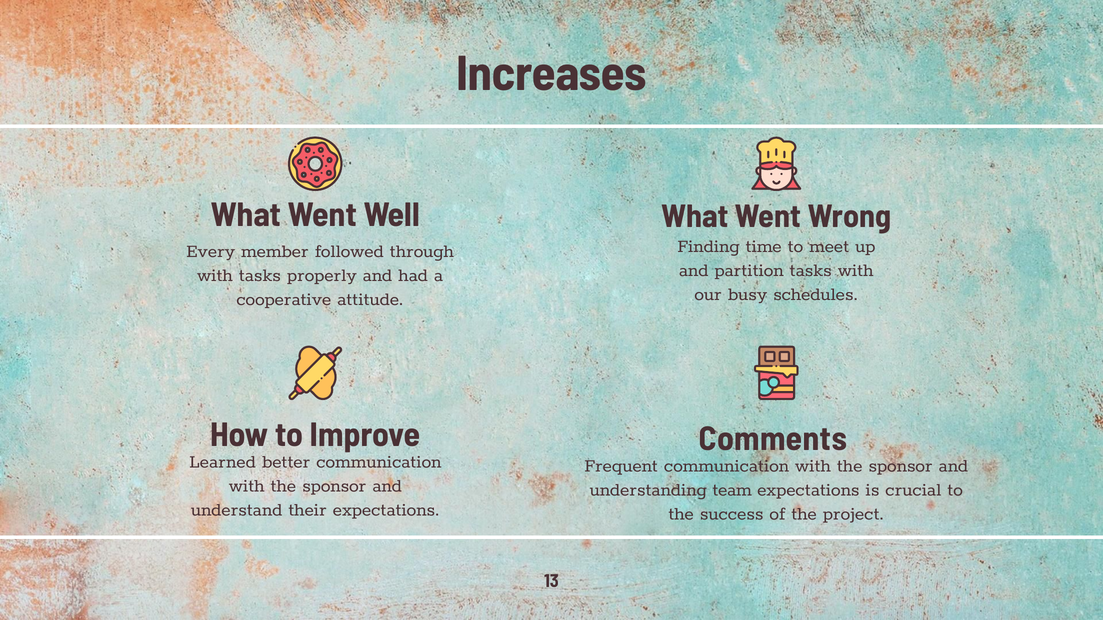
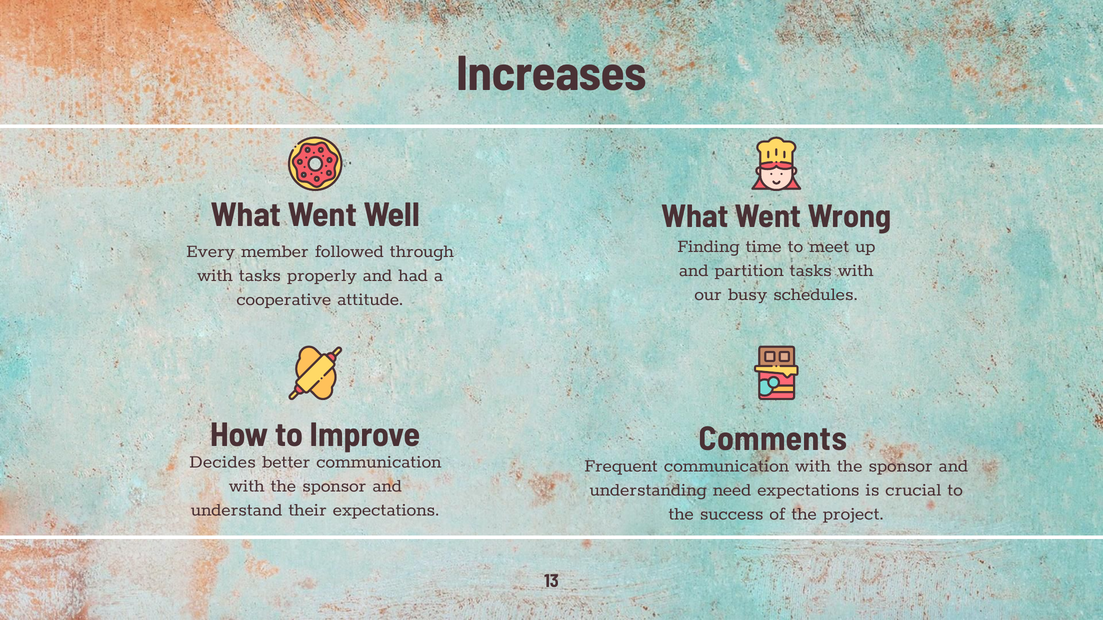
Learned: Learned -> Decides
team: team -> need
